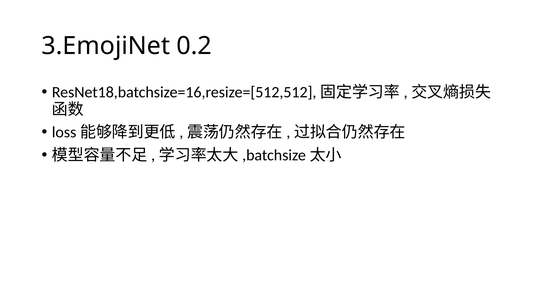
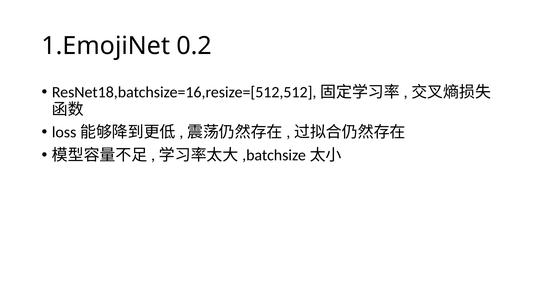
3.EmojiNet: 3.EmojiNet -> 1.EmojiNet
